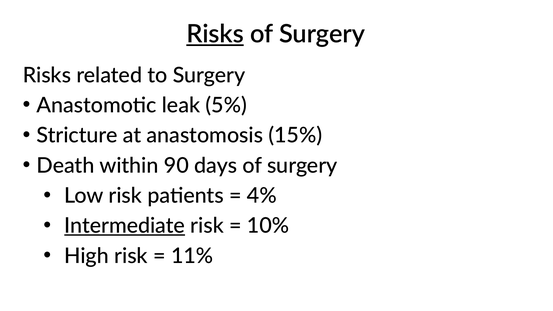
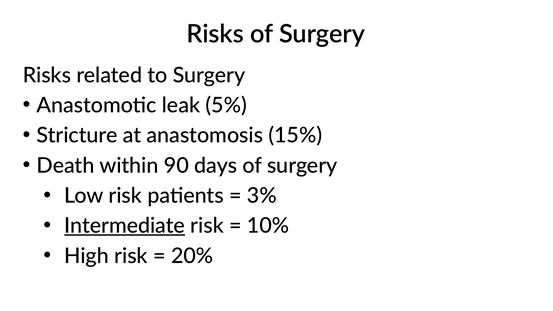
Risks at (215, 34) underline: present -> none
4%: 4% -> 3%
11%: 11% -> 20%
